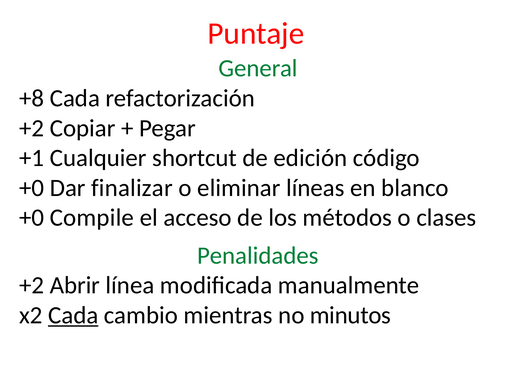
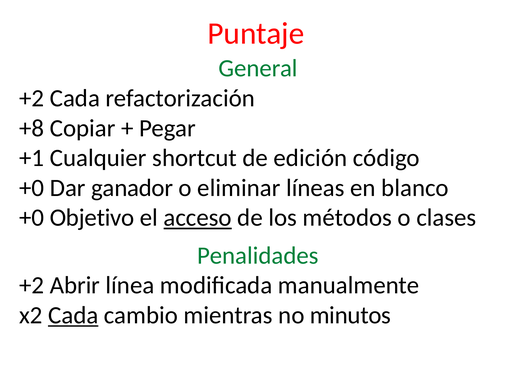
+8 at (32, 98): +8 -> +2
+2 at (32, 128): +2 -> +8
finalizar: finalizar -> ganador
Compile: Compile -> Objetivo
acceso underline: none -> present
